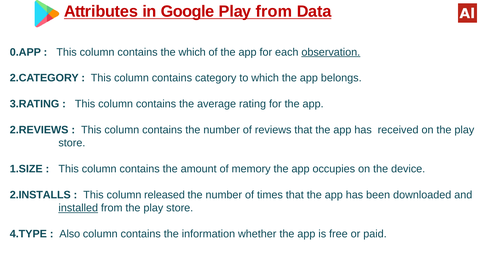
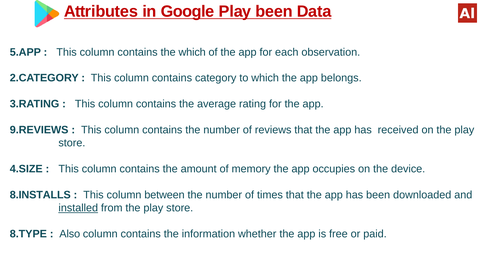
Play from: from -> been
0.APP: 0.APP -> 5.APP
observation underline: present -> none
2.REVIEWS: 2.REVIEWS -> 9.REVIEWS
1.SIZE: 1.SIZE -> 4.SIZE
2.INSTALLS: 2.INSTALLS -> 8.INSTALLS
released: released -> between
4.TYPE: 4.TYPE -> 8.TYPE
